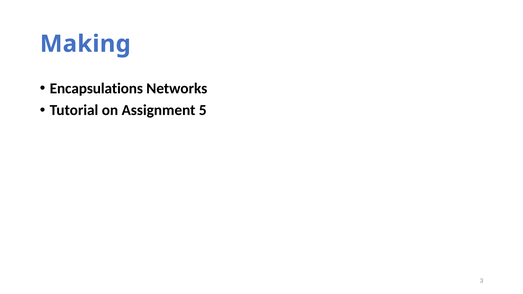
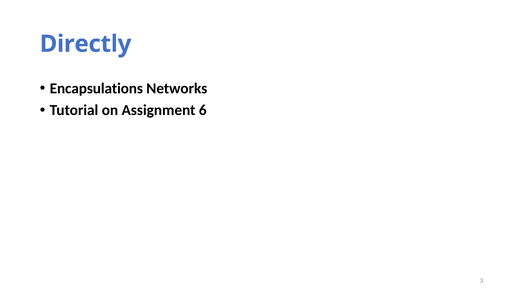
Making: Making -> Directly
5: 5 -> 6
